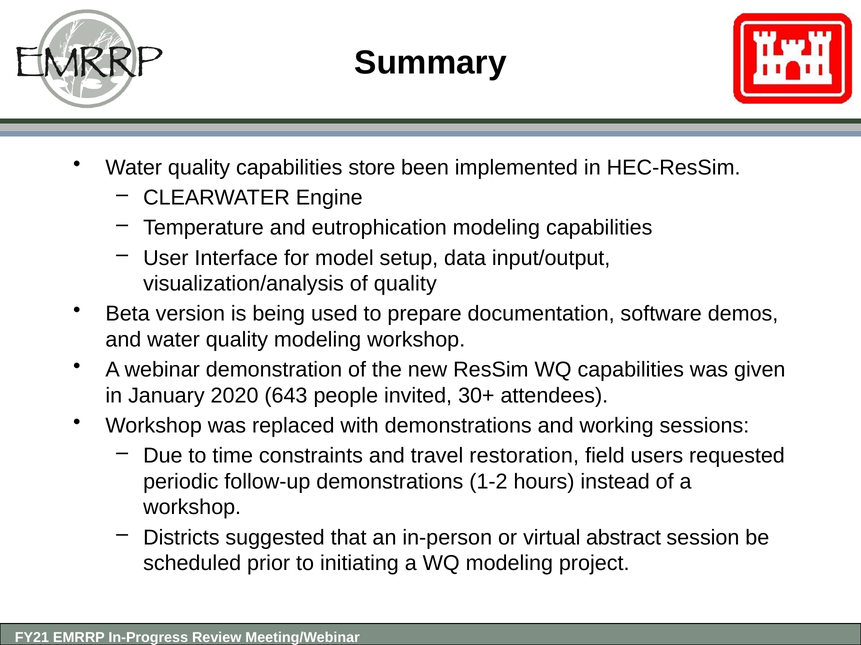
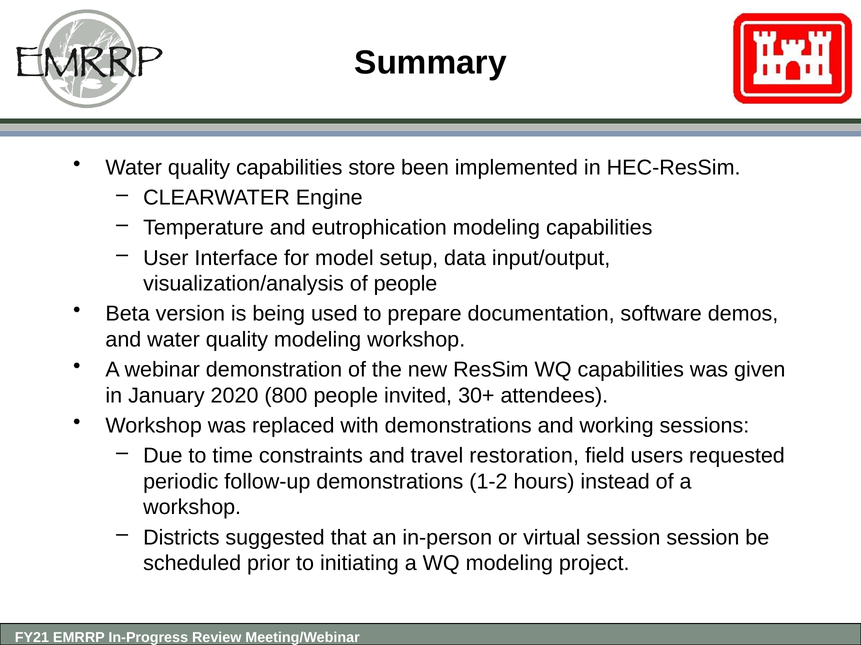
of quality: quality -> people
643: 643 -> 800
virtual abstract: abstract -> session
